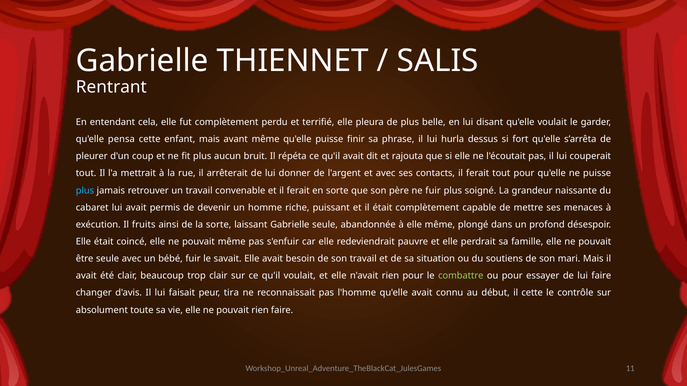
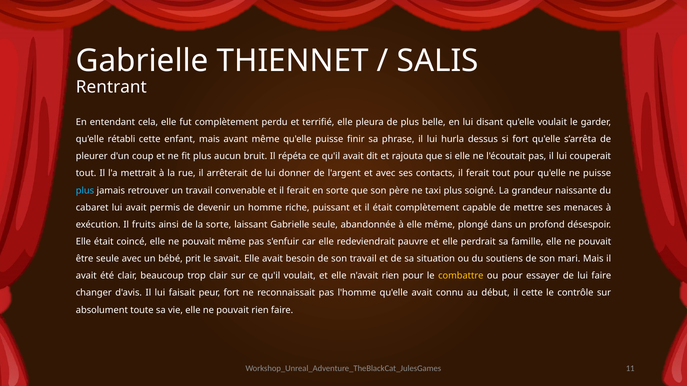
pensa: pensa -> rétabli
ne fuir: fuir -> taxi
bébé fuir: fuir -> prit
combattre colour: light green -> yellow
peur tira: tira -> fort
